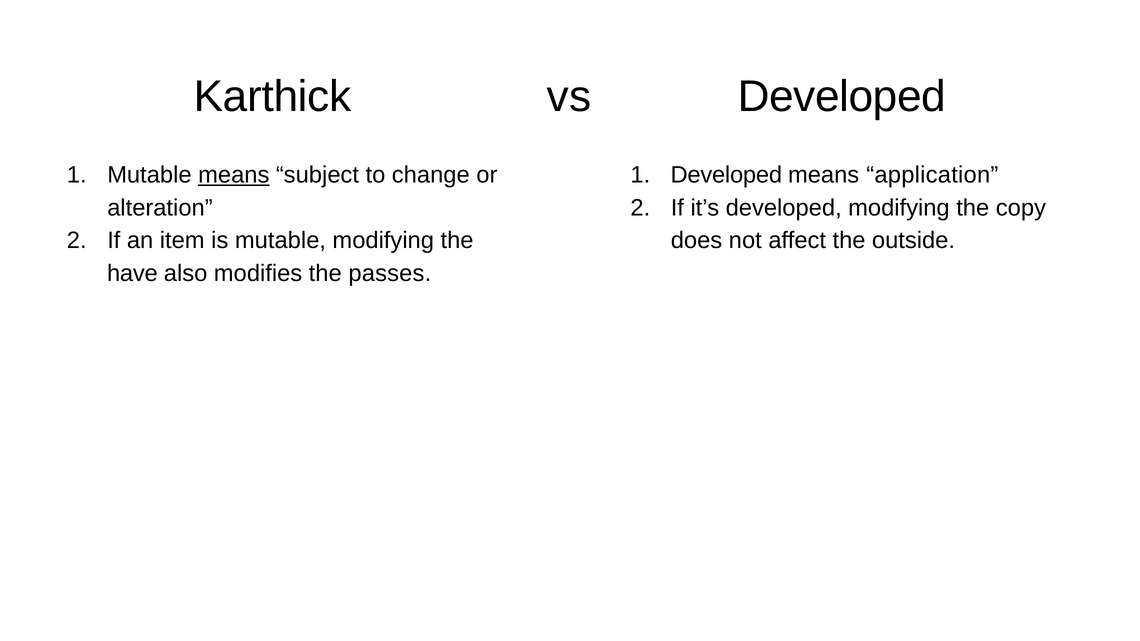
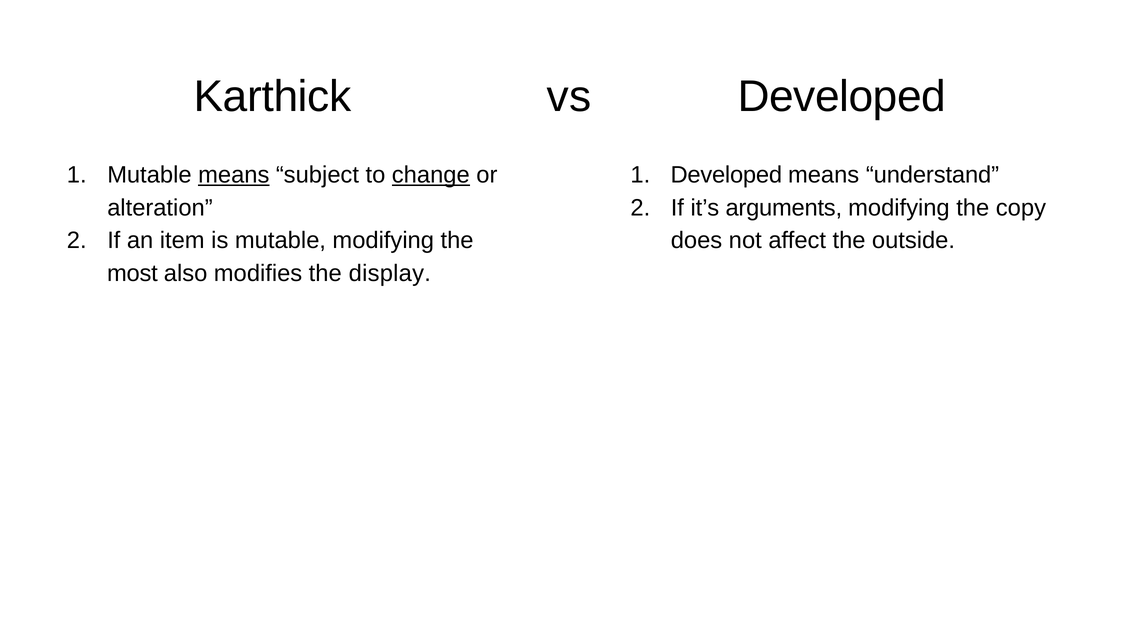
change underline: none -> present
application: application -> understand
it’s developed: developed -> arguments
have: have -> most
passes: passes -> display
